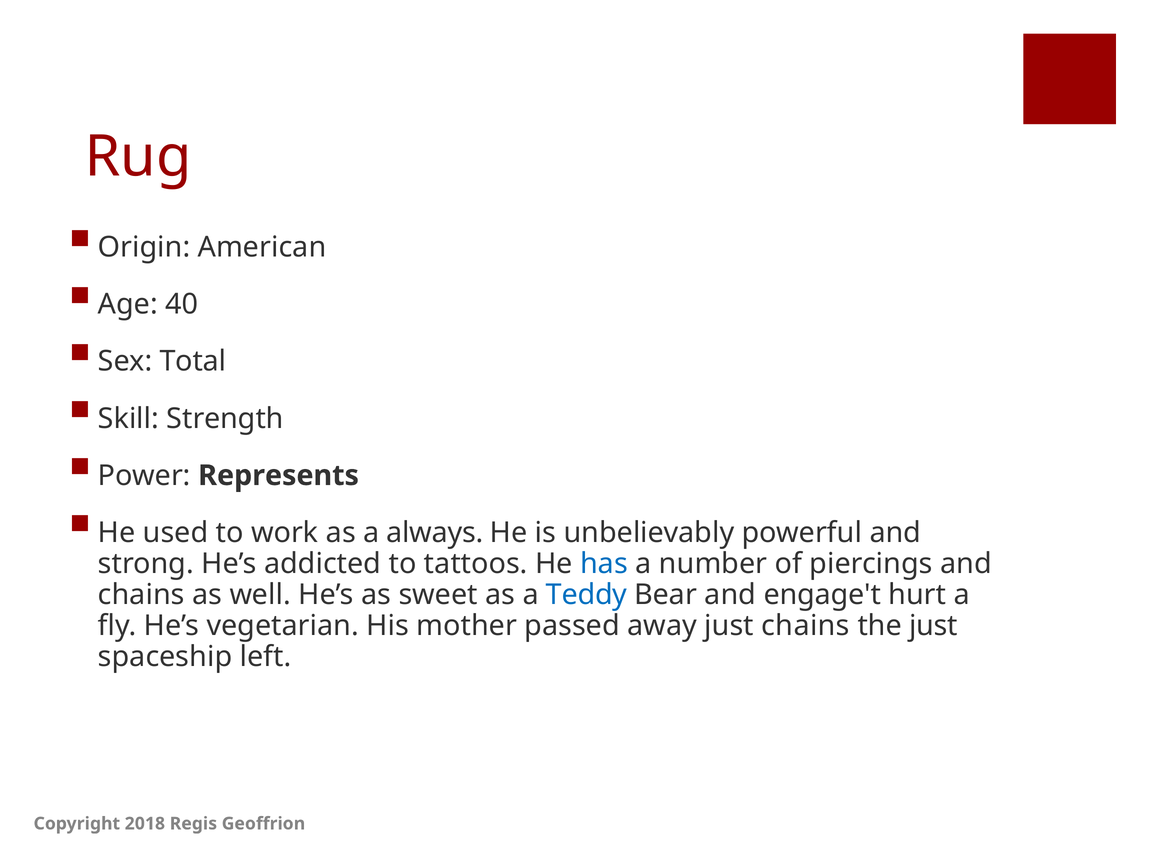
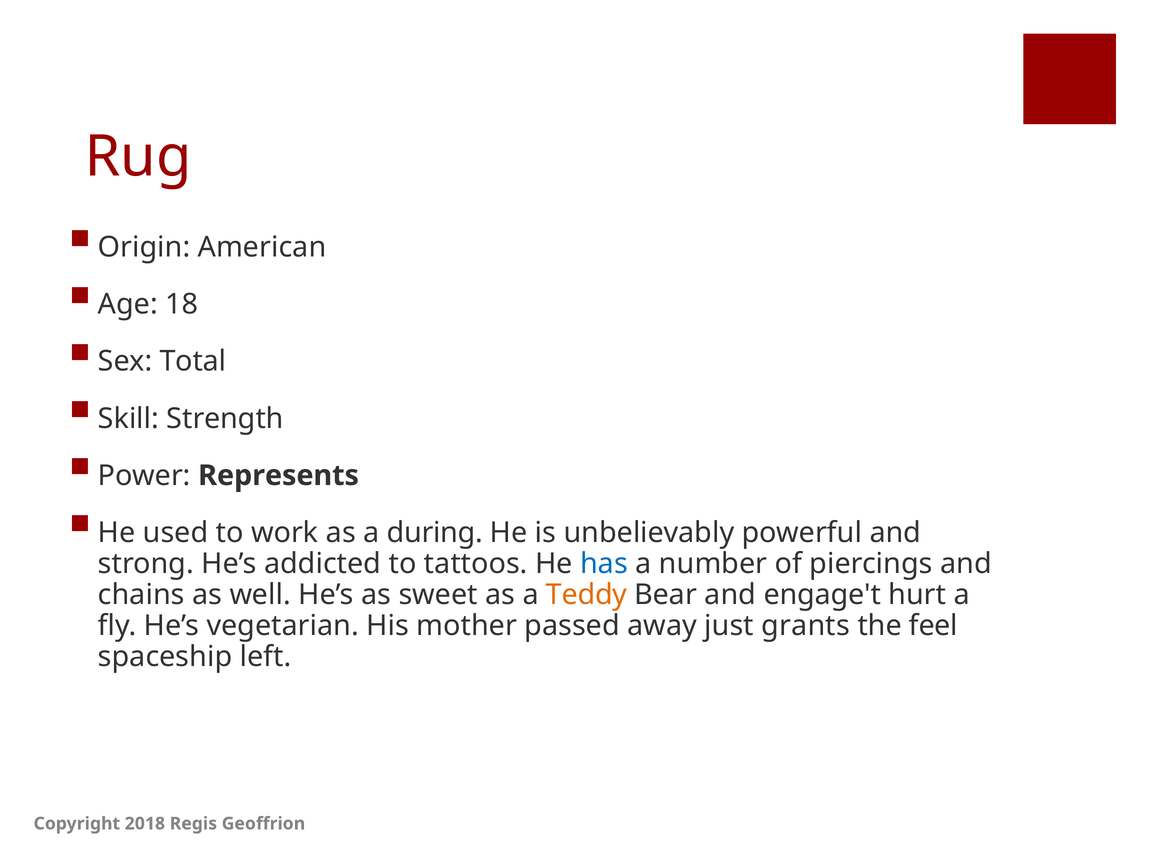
40: 40 -> 18
always: always -> during
Teddy colour: blue -> orange
just chains: chains -> grants
the just: just -> feel
